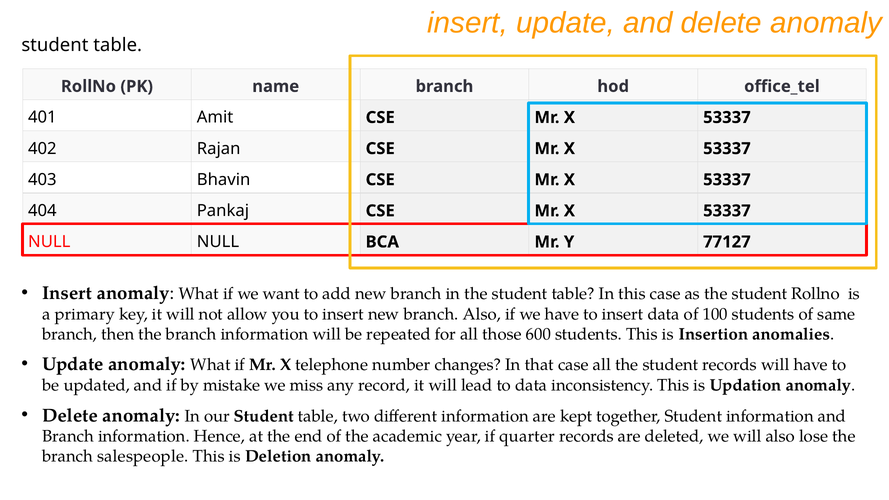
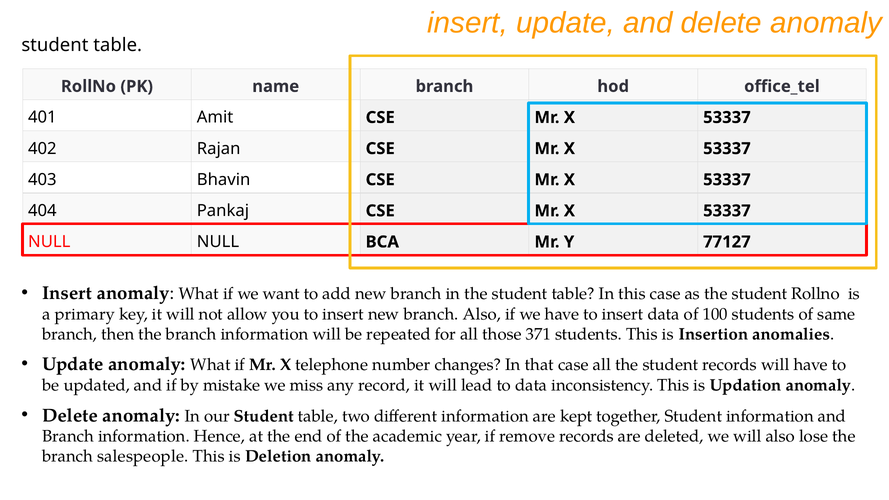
600: 600 -> 371
quarter: quarter -> remove
